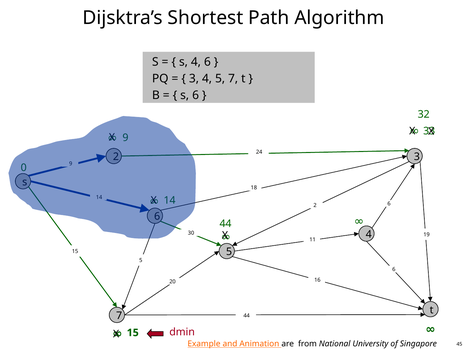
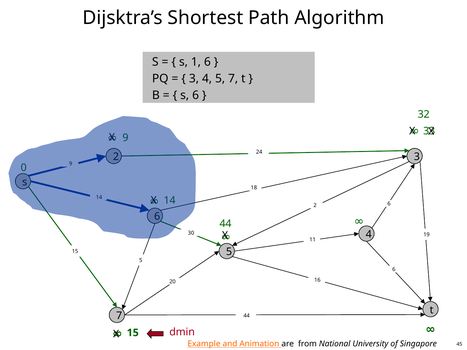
s 4: 4 -> 1
